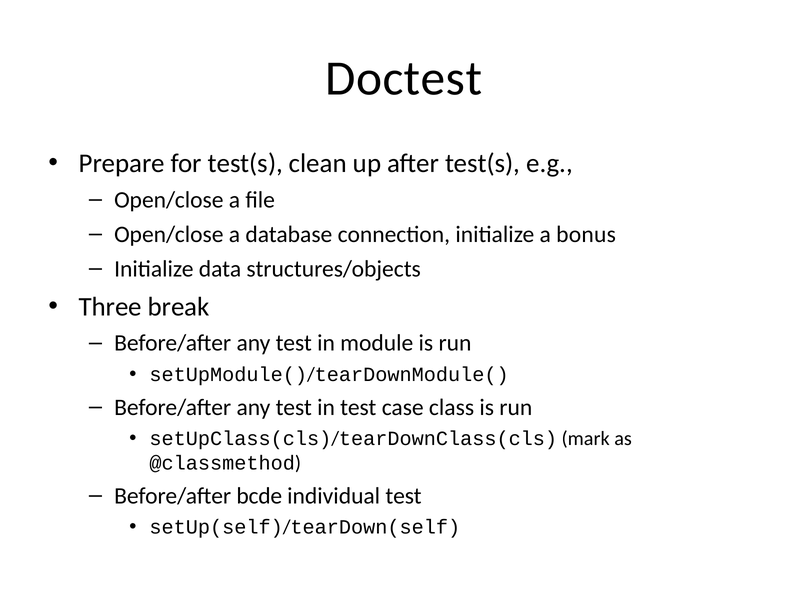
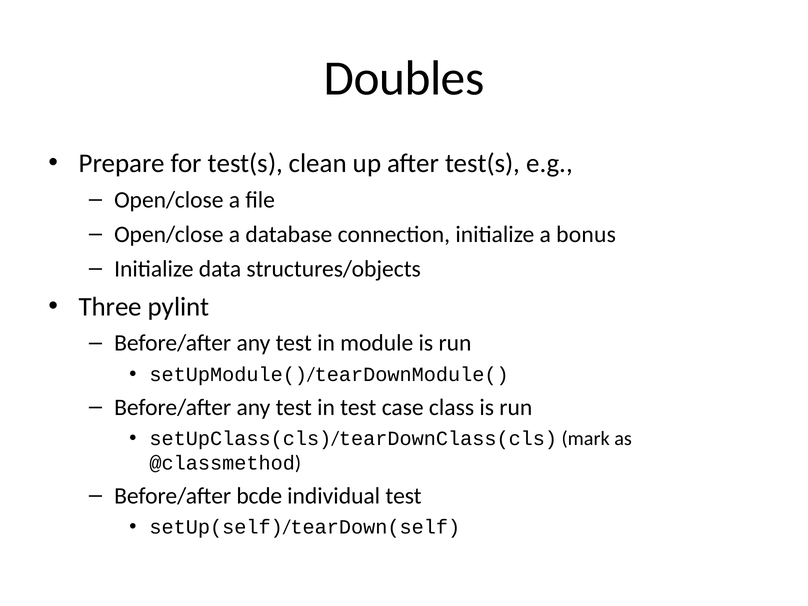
Doctest: Doctest -> Doubles
break: break -> pylint
